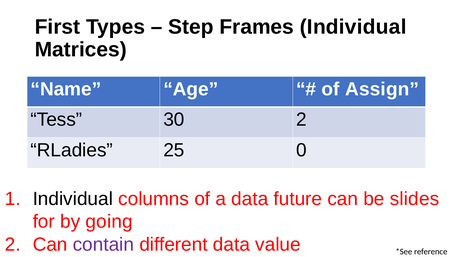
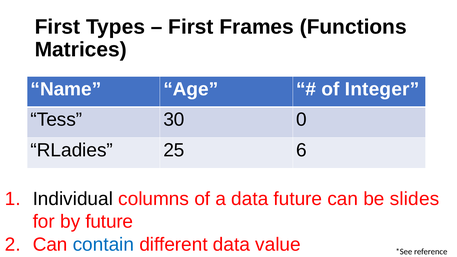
Step at (191, 27): Step -> First
Frames Individual: Individual -> Functions
Assign: Assign -> Integer
30 2: 2 -> 0
0: 0 -> 6
by going: going -> future
contain colour: purple -> blue
